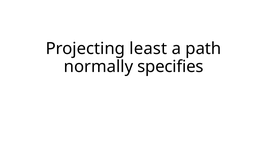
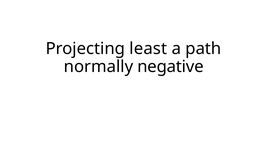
specifies: specifies -> negative
